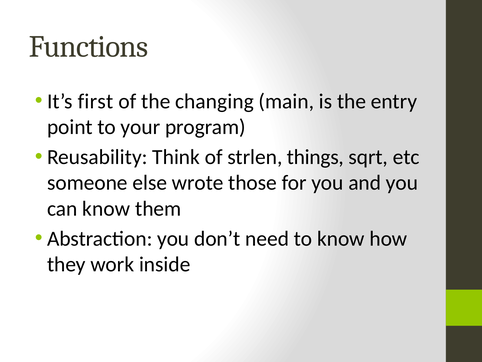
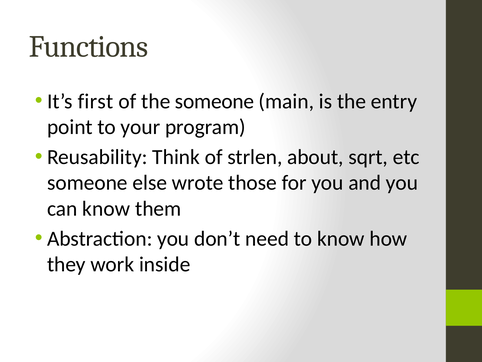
the changing: changing -> someone
things: things -> about
